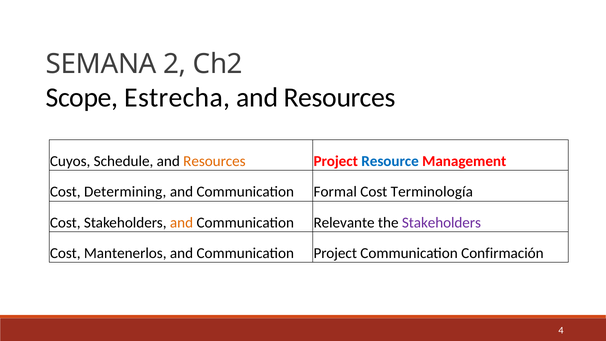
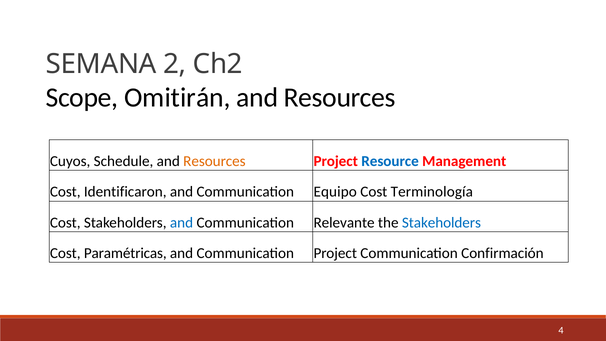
Estrecha: Estrecha -> Omitirán
Determining: Determining -> Identificaron
Formal: Formal -> Equipo
and at (182, 222) colour: orange -> blue
Stakeholders at (441, 222) colour: purple -> blue
Mantenerlos: Mantenerlos -> Paramétricas
